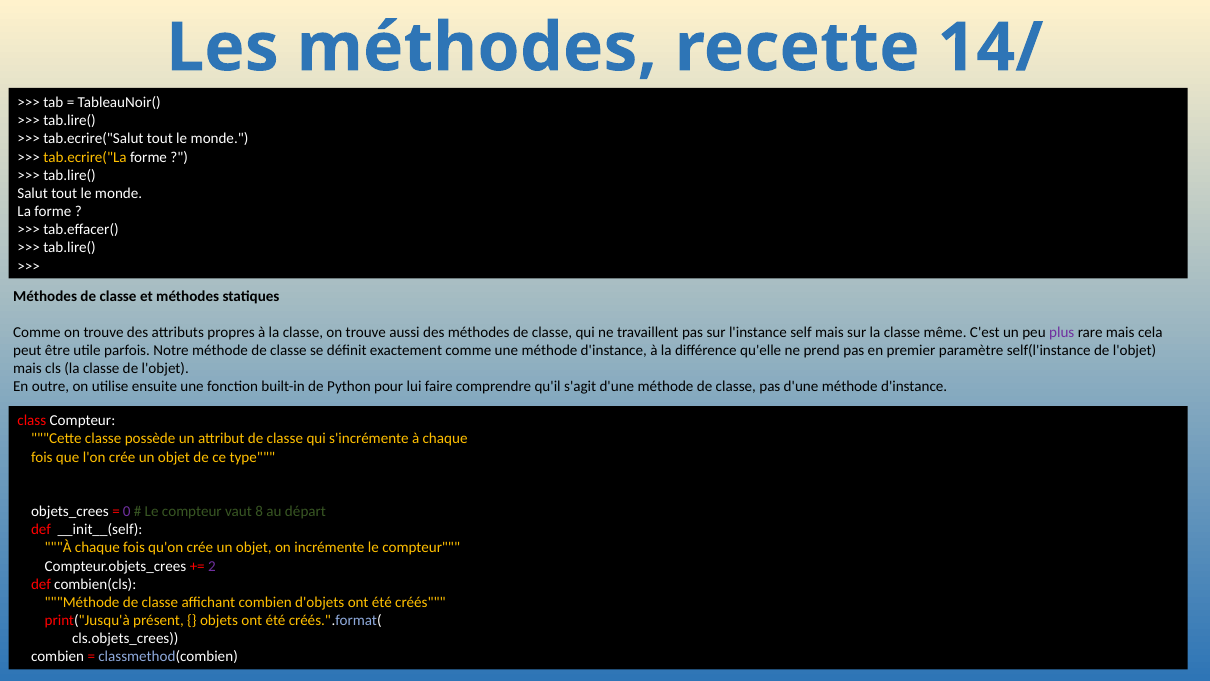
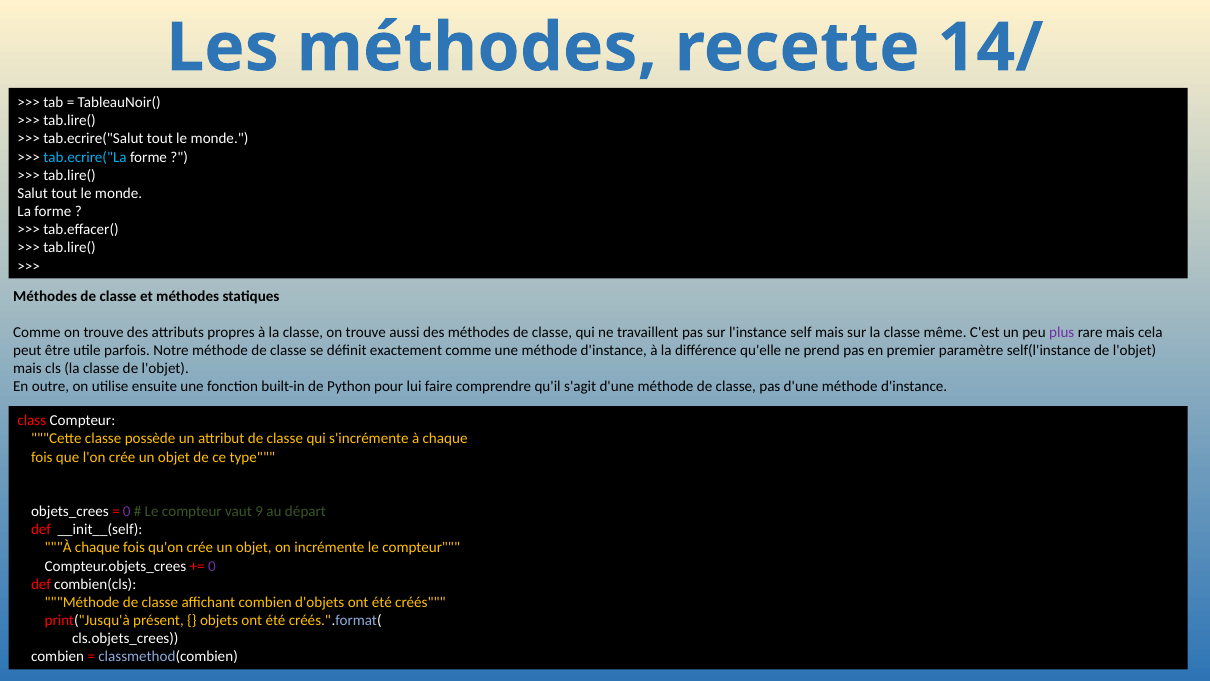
tab.ecrire("La colour: yellow -> light blue
8: 8 -> 9
2 at (212, 566): 2 -> 0
